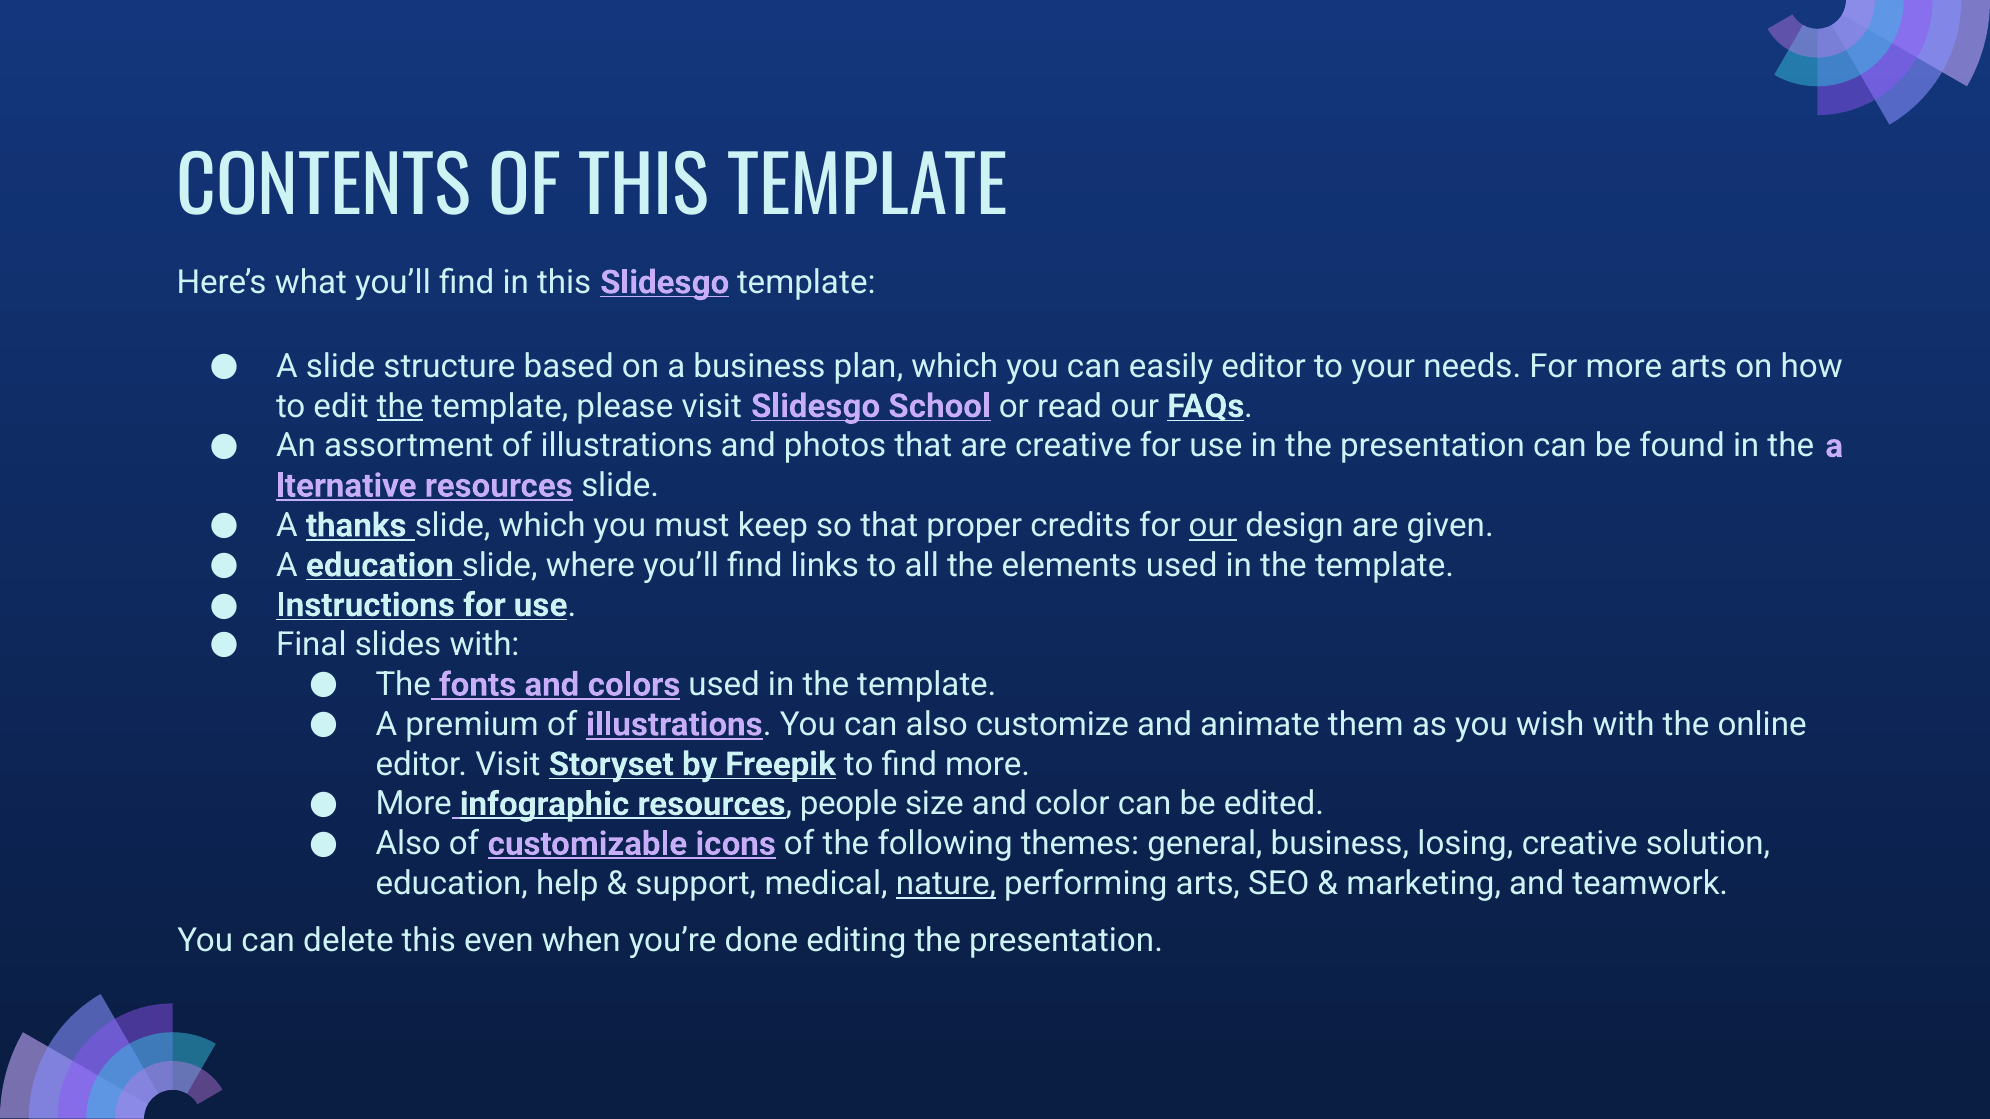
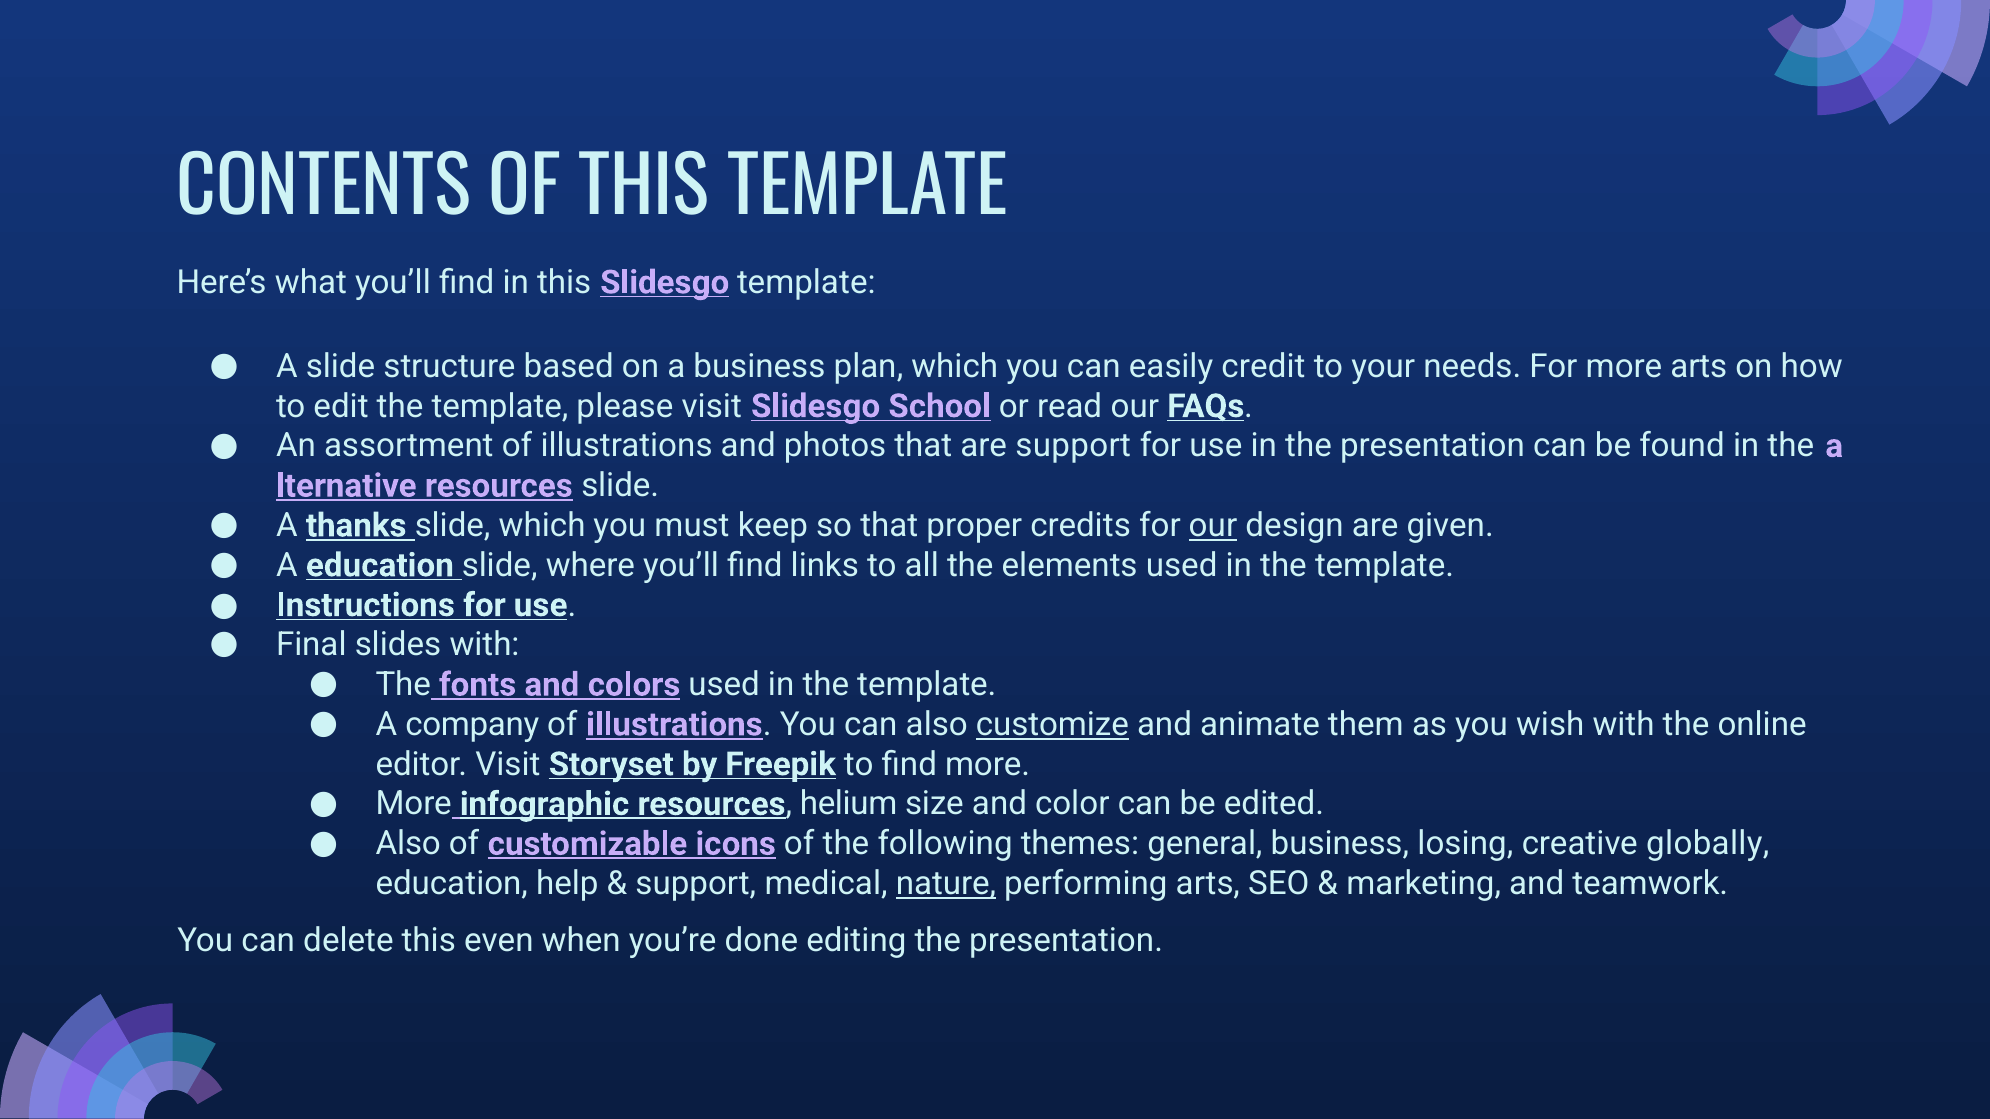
easily editor: editor -> credit
the at (400, 406) underline: present -> none
are creative: creative -> support
premium: premium -> company
customize underline: none -> present
people: people -> helium
solution: solution -> globally
